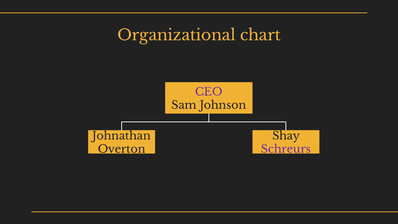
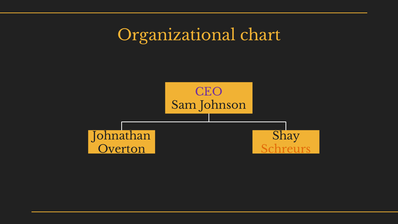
Schreurs colour: purple -> orange
